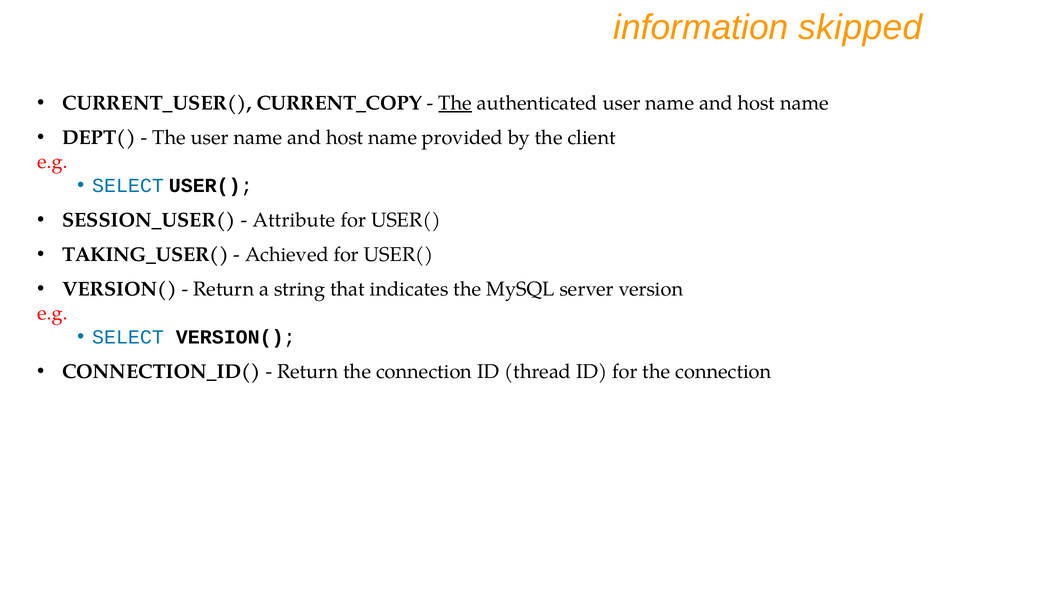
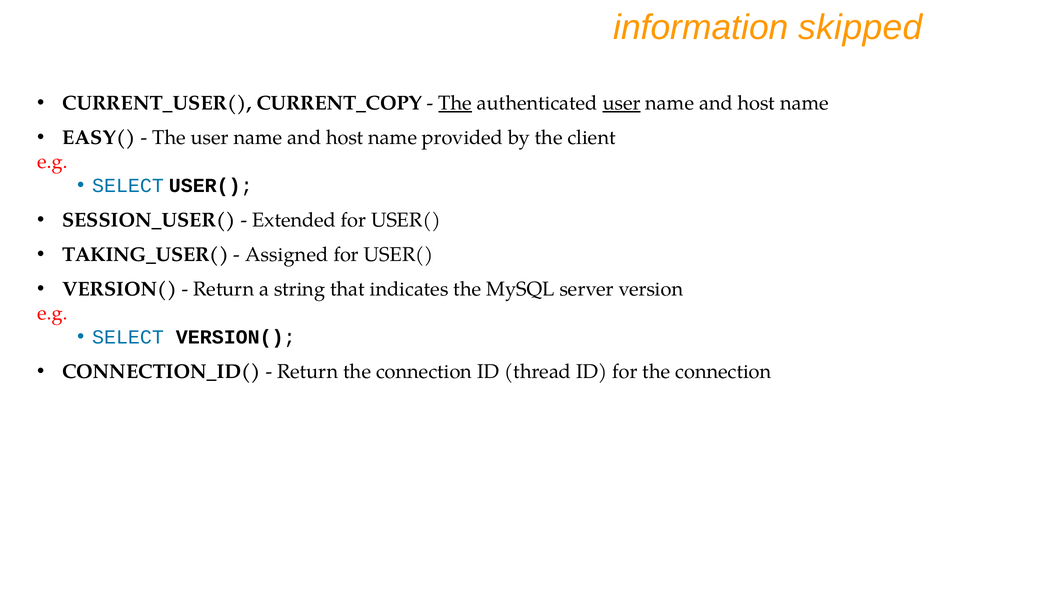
user at (622, 103) underline: none -> present
DEPT(: DEPT( -> EASY(
Attribute: Attribute -> Extended
Achieved: Achieved -> Assigned
